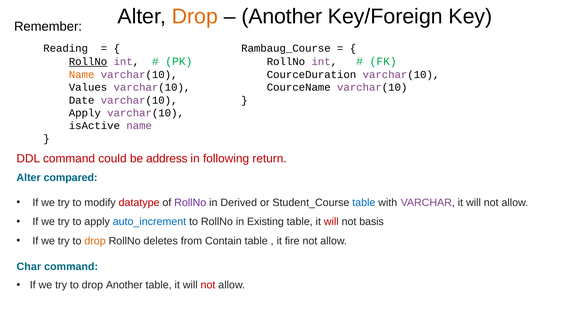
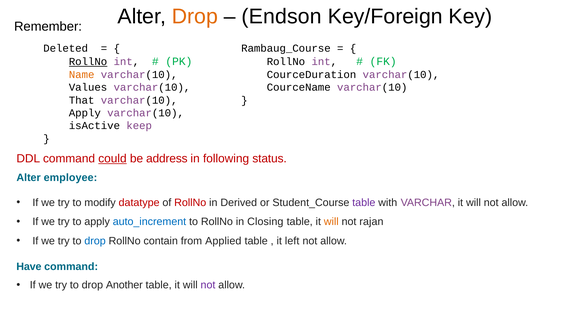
Another at (282, 16): Another -> Endson
Reading: Reading -> Deleted
Date: Date -> That
isActive name: name -> keep
could underline: none -> present
return: return -> status
compared: compared -> employee
RollNo at (190, 202) colour: purple -> red
table at (364, 202) colour: blue -> purple
Existing: Existing -> Closing
will at (331, 221) colour: red -> orange
basis: basis -> rajan
drop at (95, 241) colour: orange -> blue
deletes: deletes -> contain
Contain: Contain -> Applied
fire: fire -> left
Char: Char -> Have
not at (208, 285) colour: red -> purple
